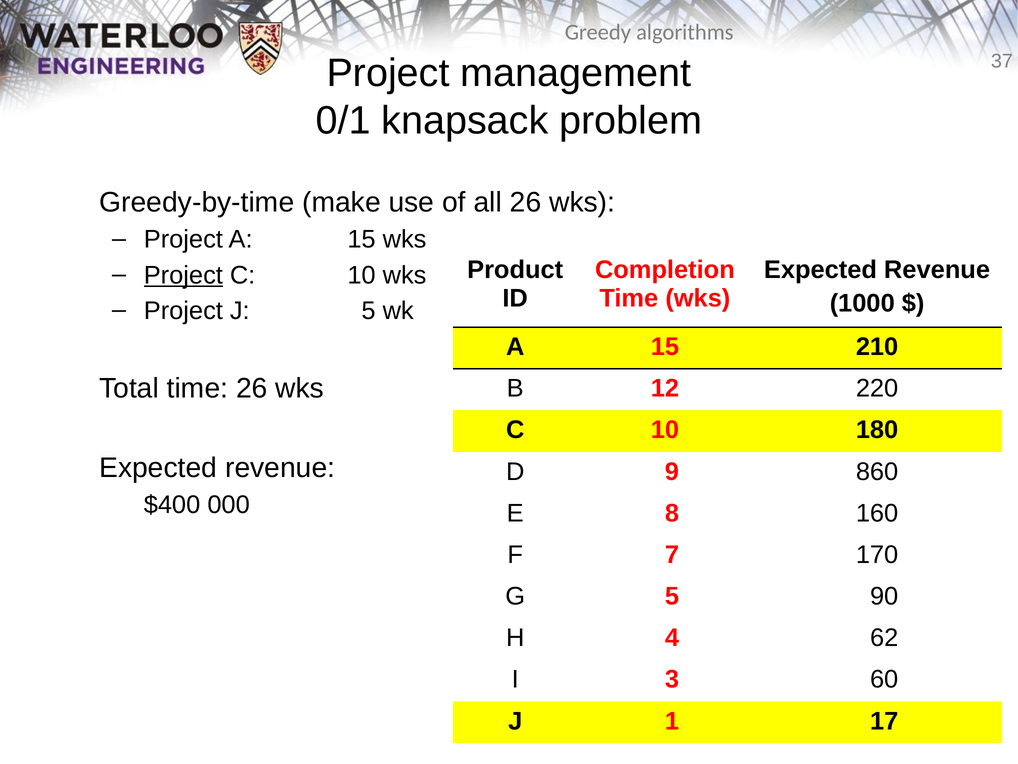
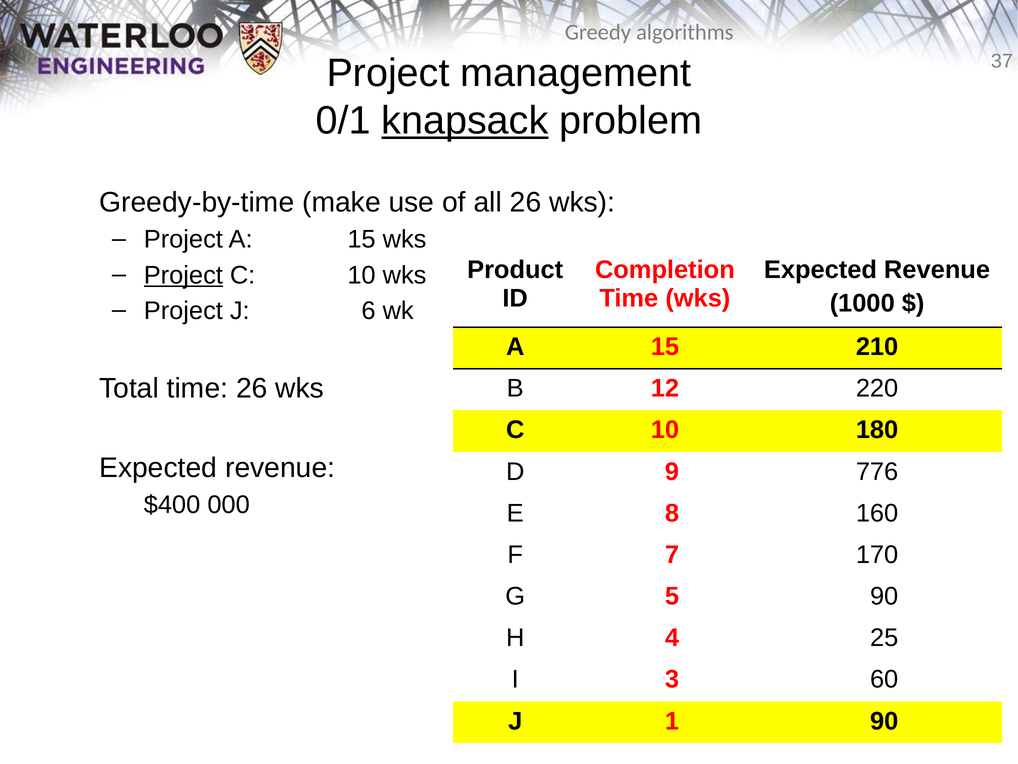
knapsack underline: none -> present
J 5: 5 -> 6
860: 860 -> 776
62: 62 -> 25
1 17: 17 -> 90
